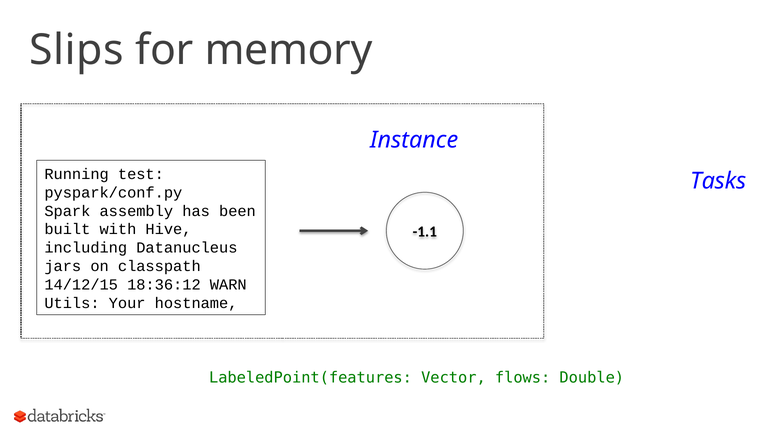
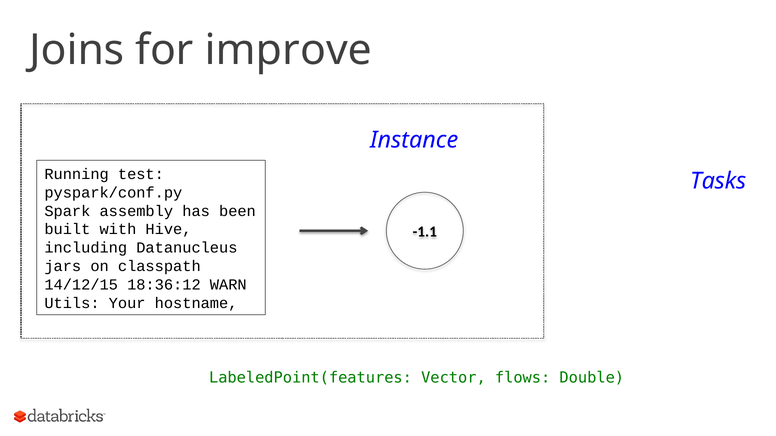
Slips: Slips -> Joins
memory: memory -> improve
